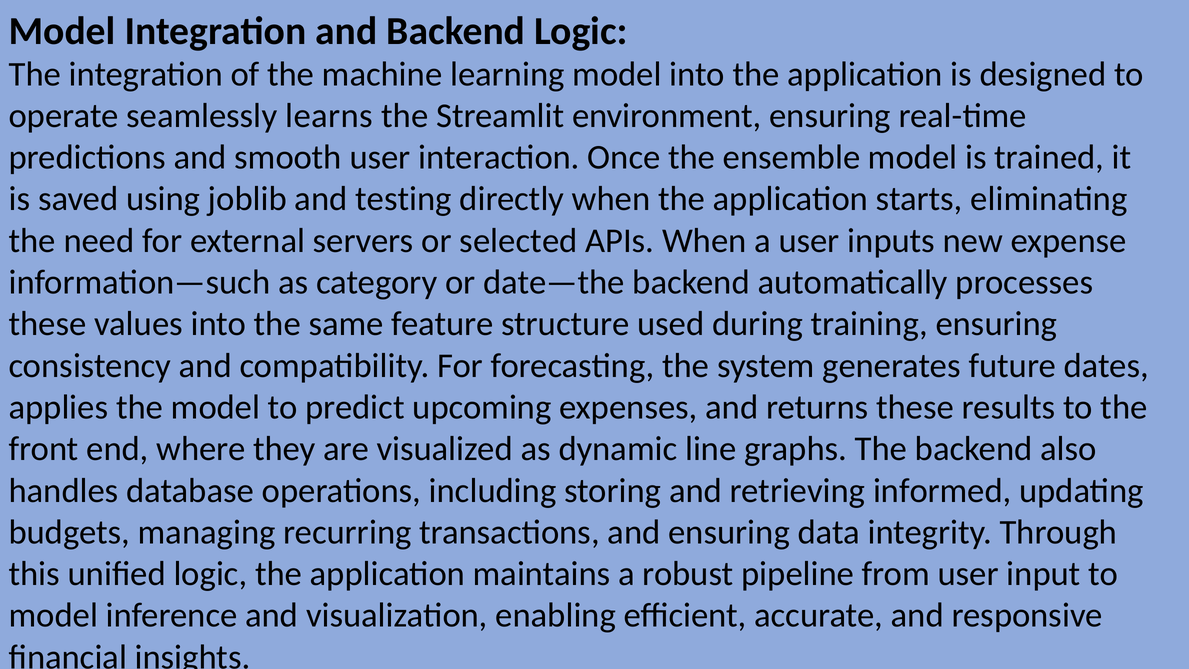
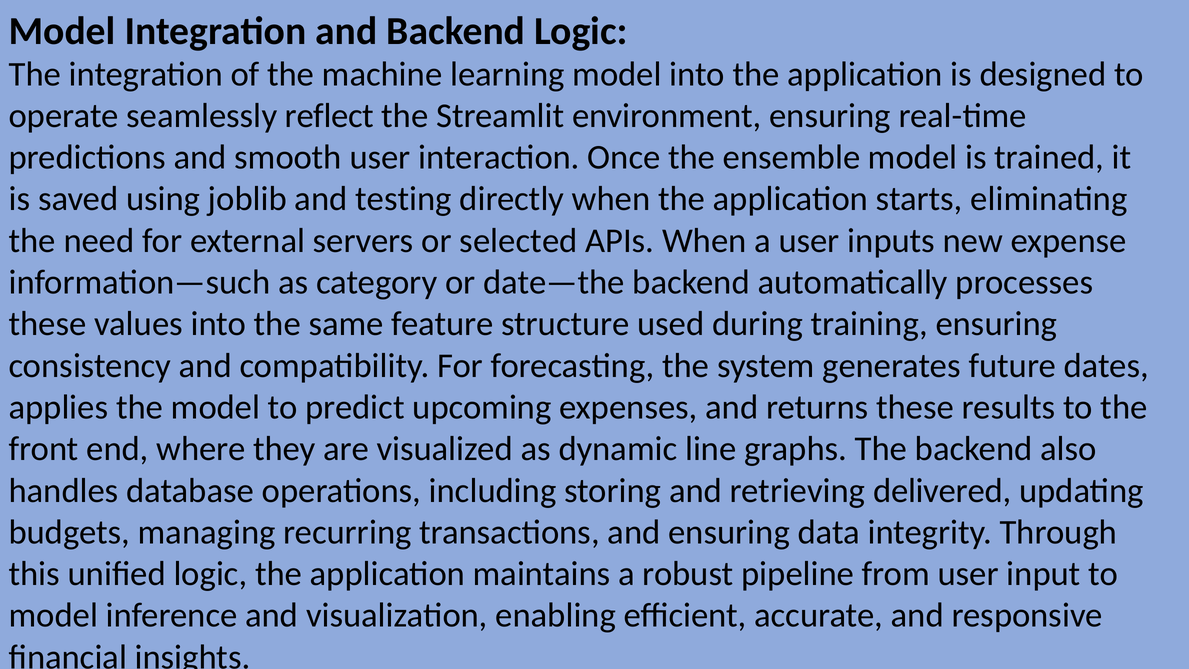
learns: learns -> reflect
informed: informed -> delivered
